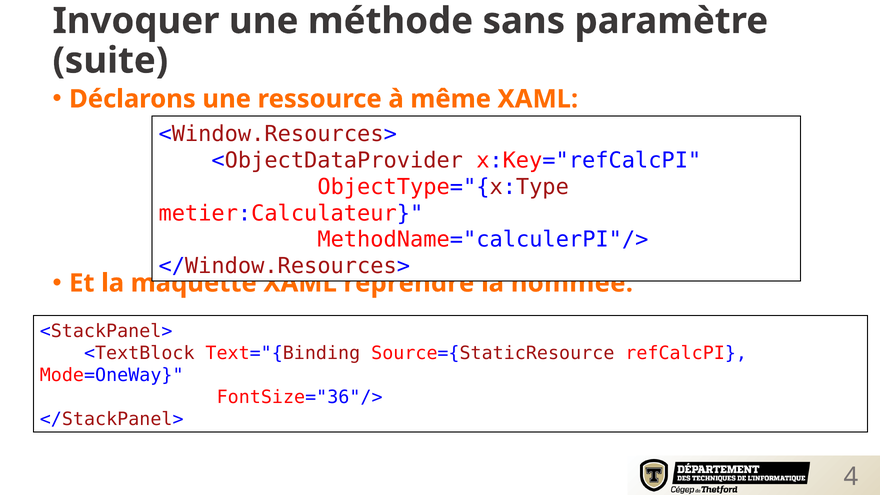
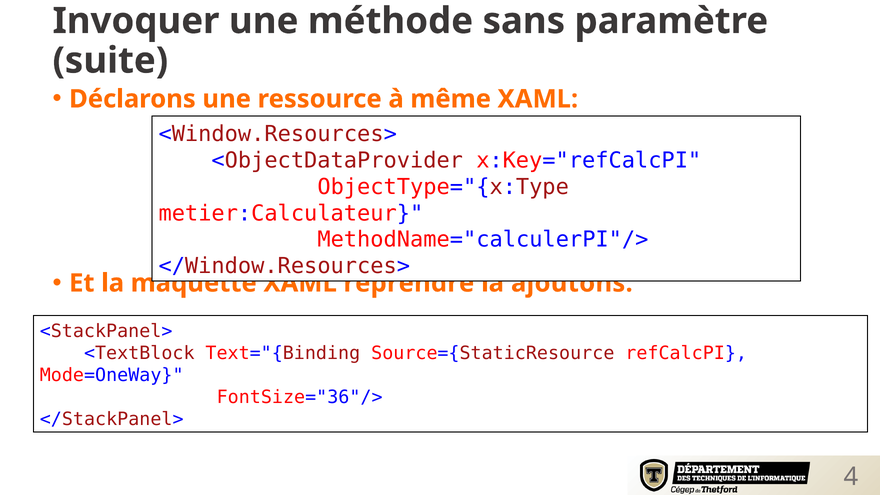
nommée: nommée -> ajoutons
